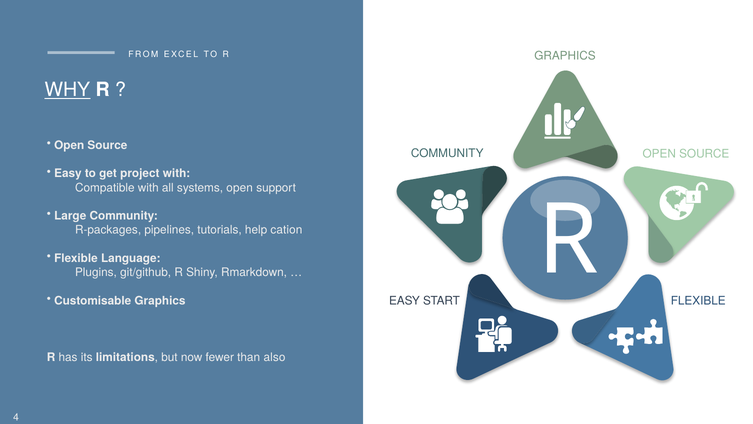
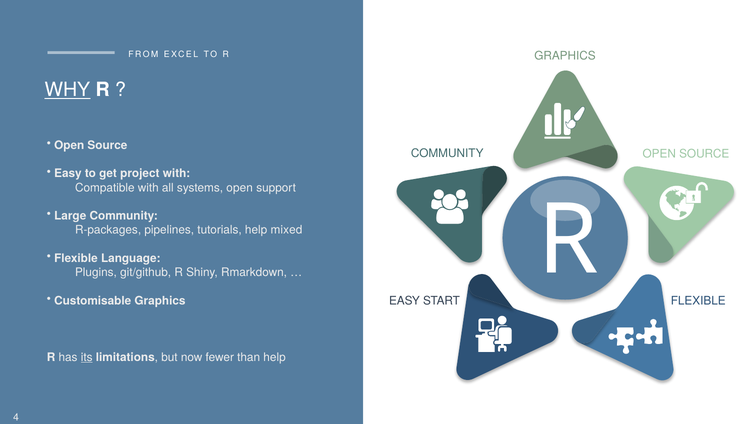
cation: cation -> mixed
its underline: none -> present
than also: also -> help
